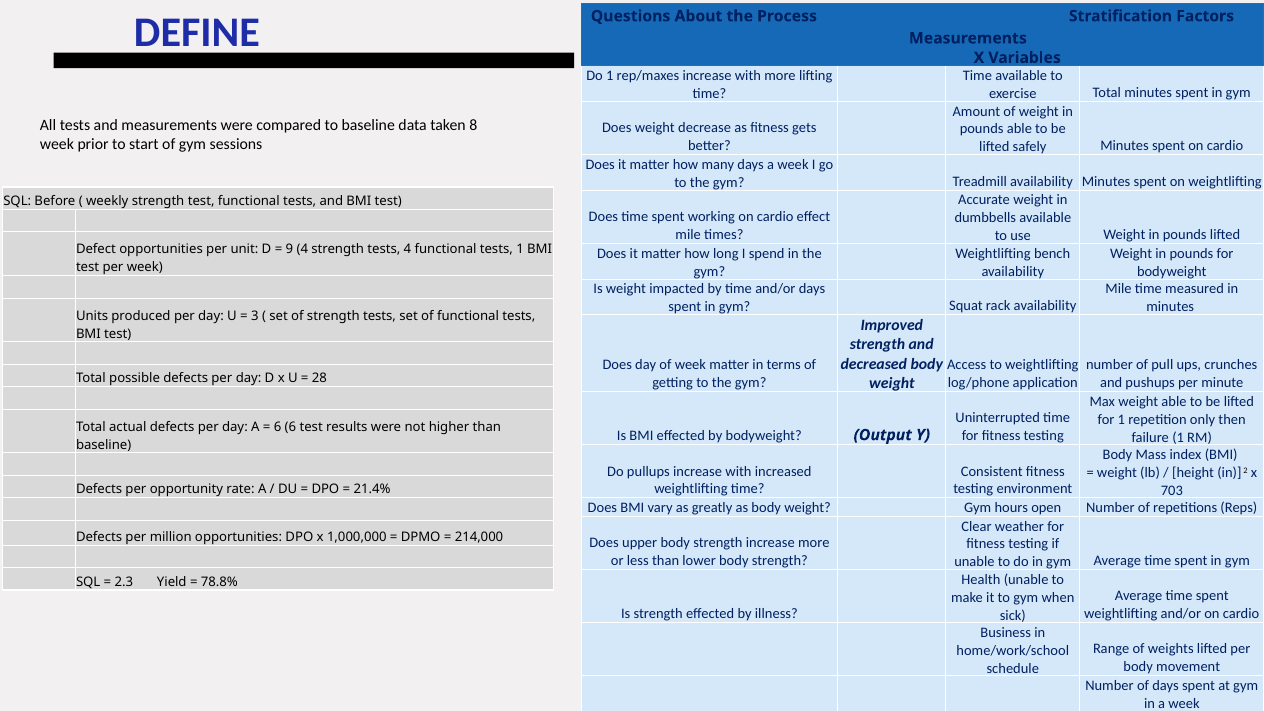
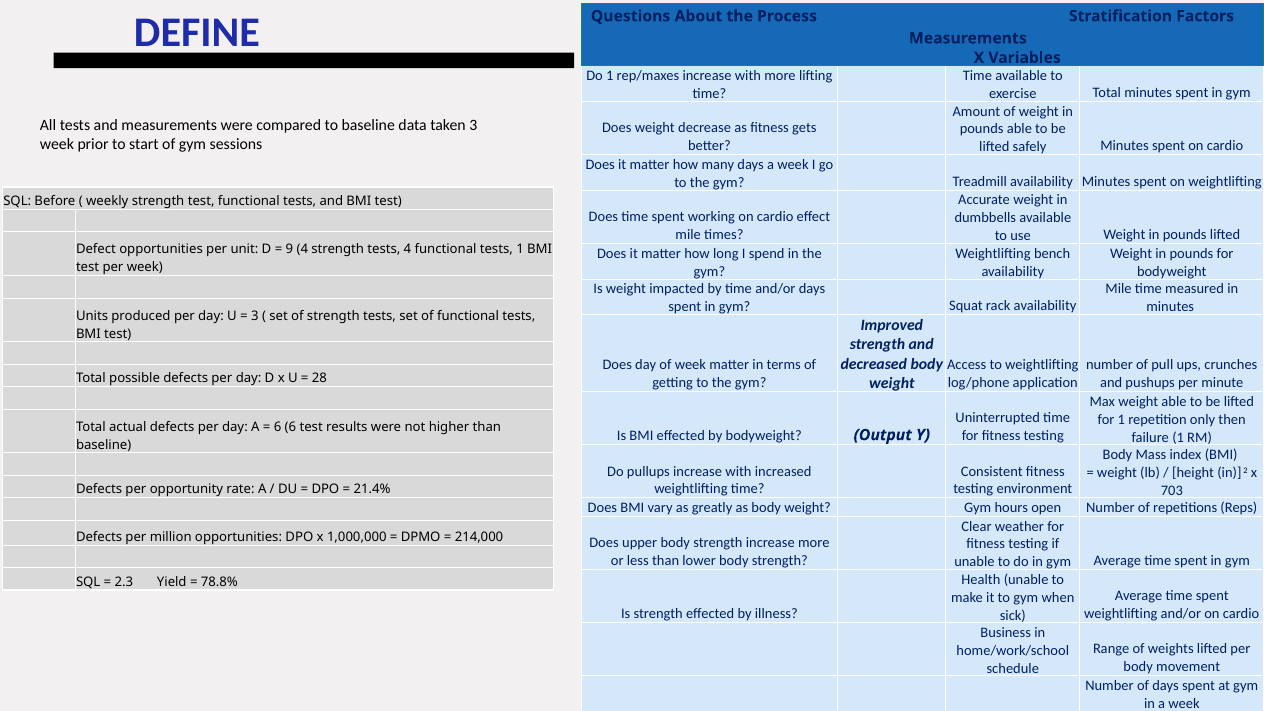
taken 8: 8 -> 3
